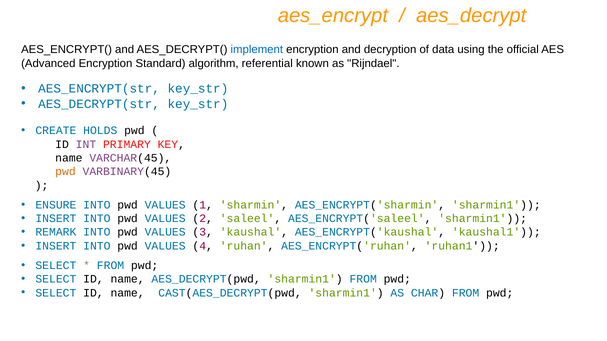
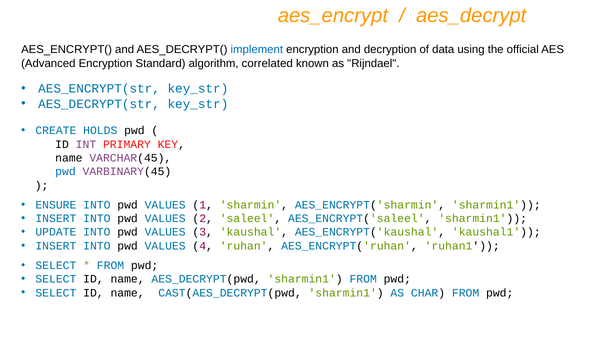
referential: referential -> correlated
pwd at (65, 172) colour: orange -> blue
REMARK: REMARK -> UPDATE
